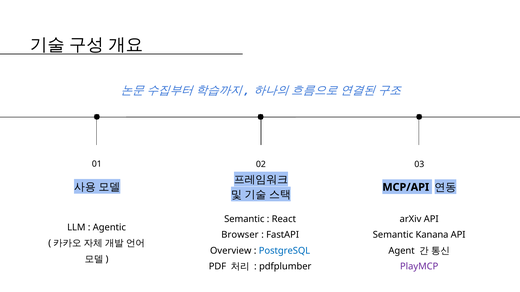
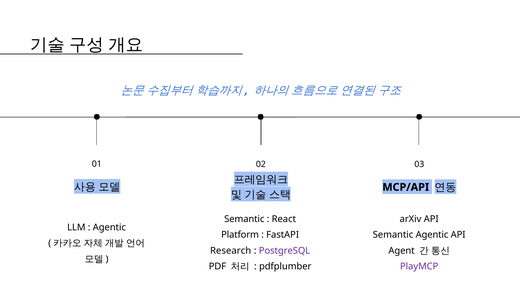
Browser: Browser -> Platform
Semantic Kanana: Kanana -> Agentic
Overview: Overview -> Research
PostgreSQL colour: blue -> purple
